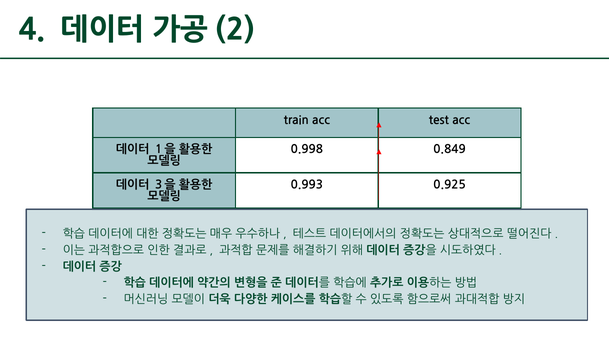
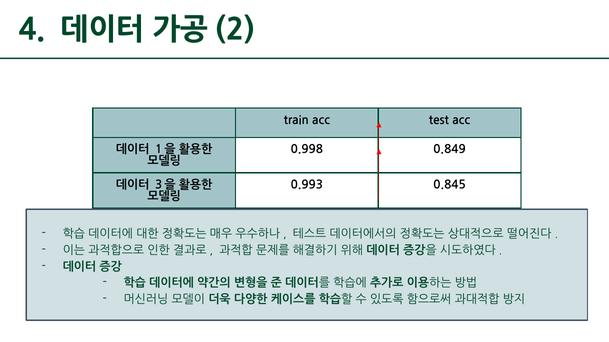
0.925: 0.925 -> 0.845
